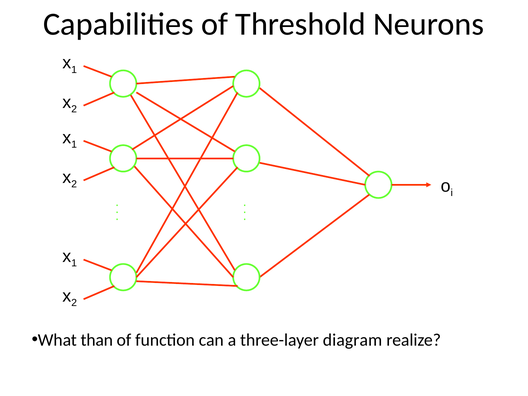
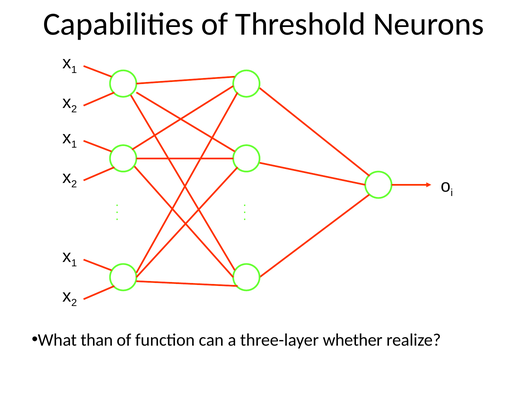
diagram: diagram -> whether
